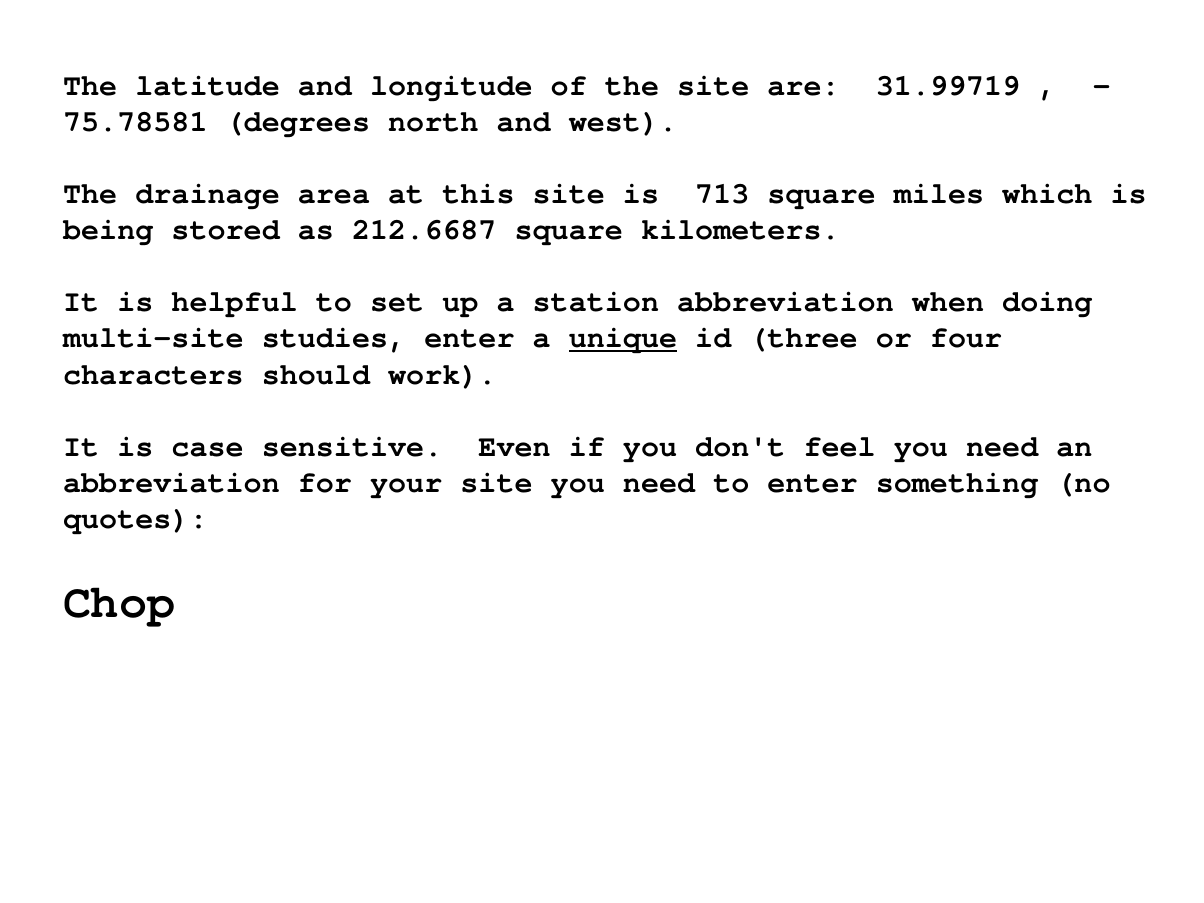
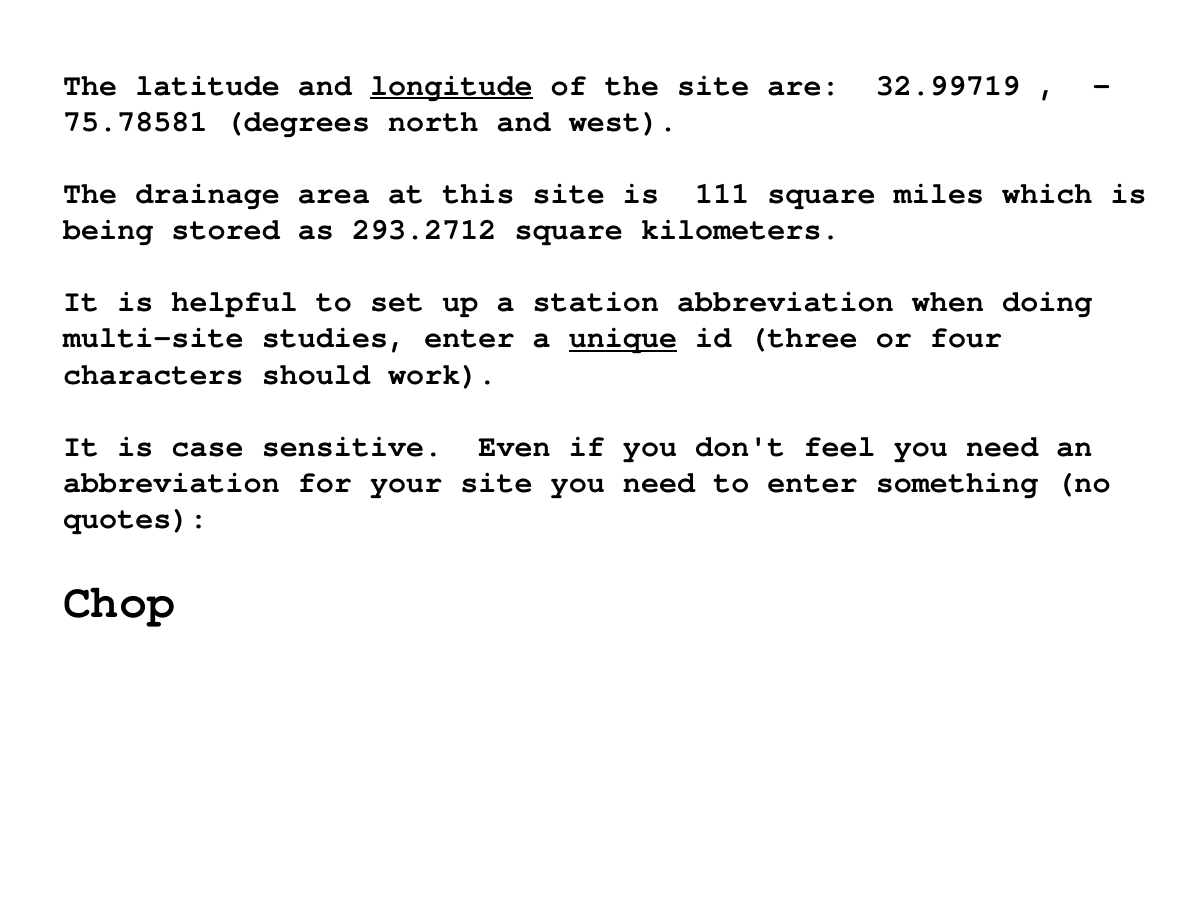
longitude underline: none -> present
31.99719: 31.99719 -> 32.99719
713: 713 -> 111
212.6687: 212.6687 -> 293.2712
